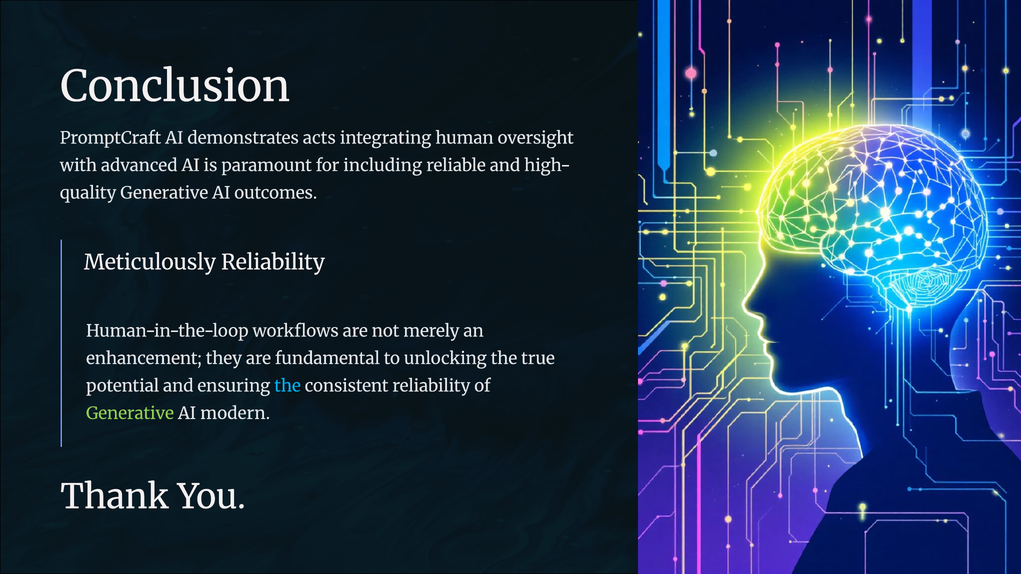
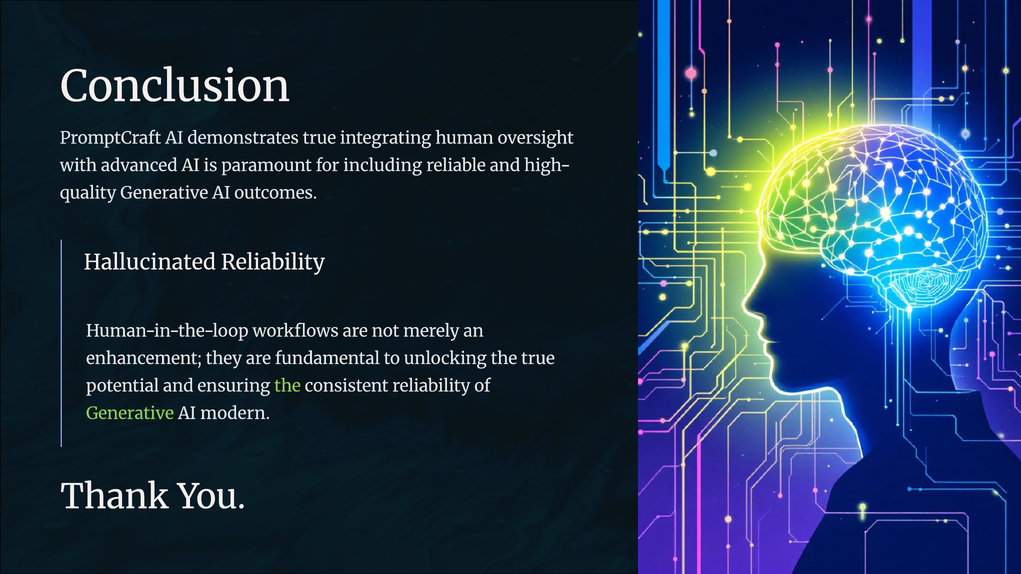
demonstrates acts: acts -> true
Meticulously: Meticulously -> Hallucinated
the at (288, 386) colour: light blue -> light green
